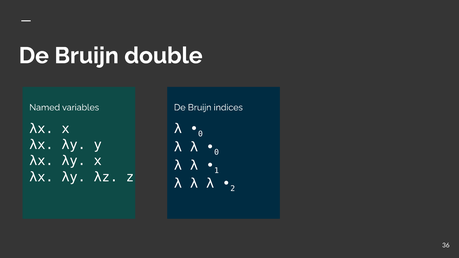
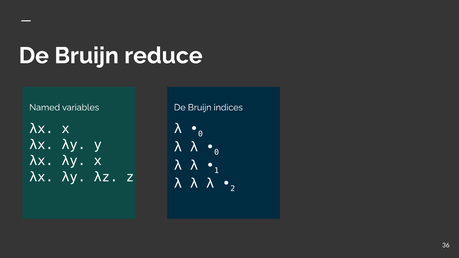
double: double -> reduce
